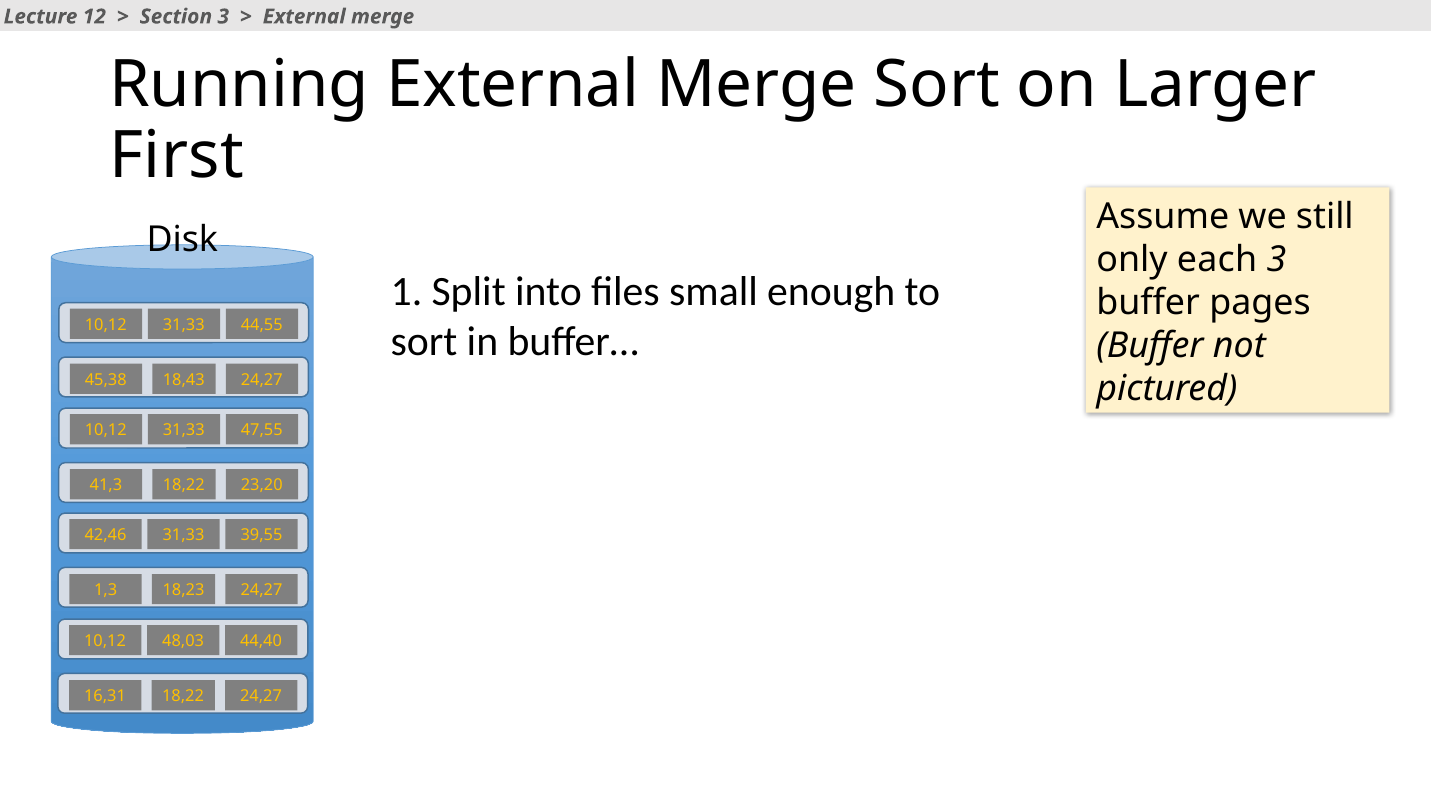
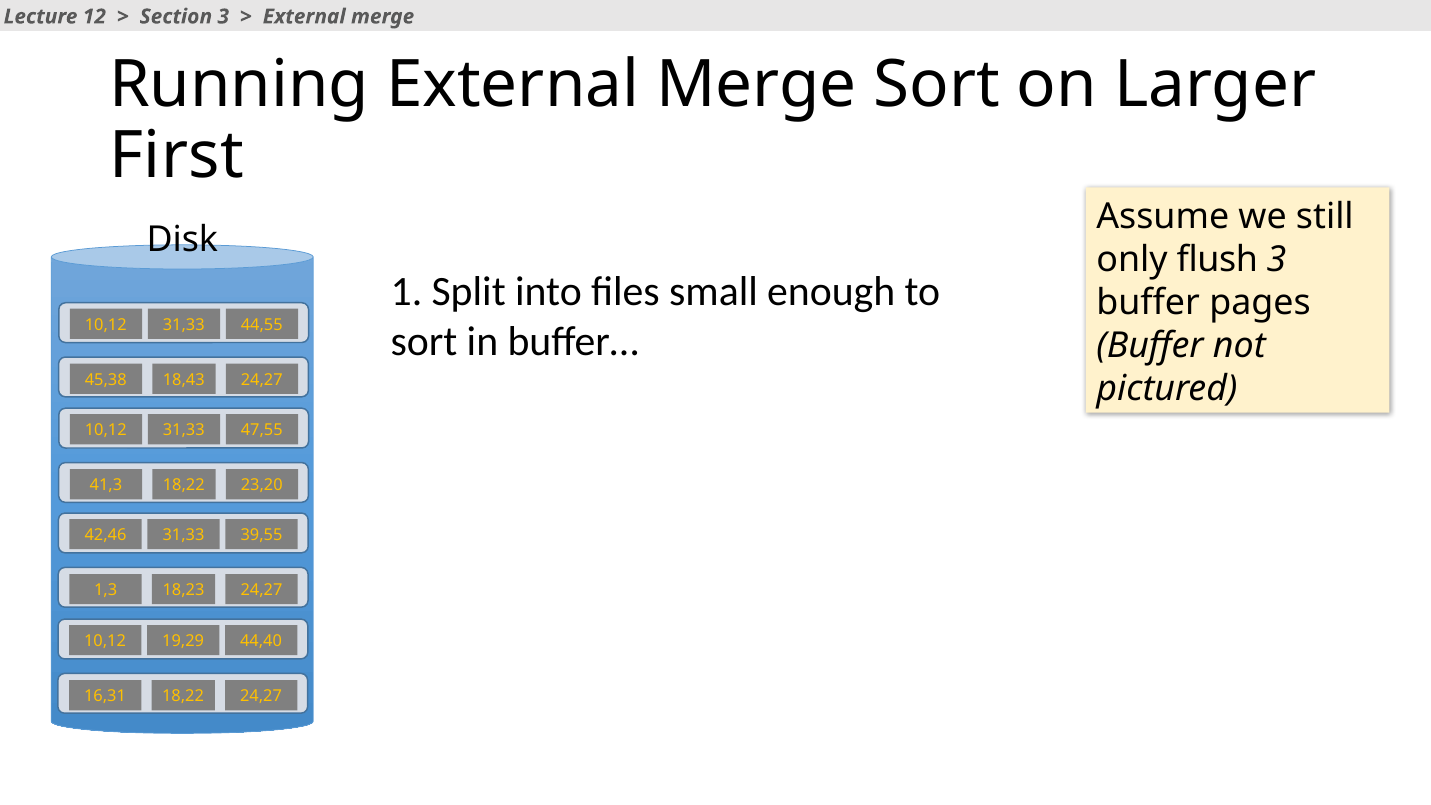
each: each -> flush
48,03: 48,03 -> 19,29
